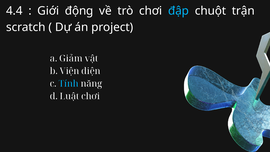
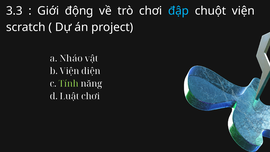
4.4: 4.4 -> 3.3
chuột trận: trận -> viện
Giảm: Giảm -> Nháo
Tính colour: light blue -> light green
